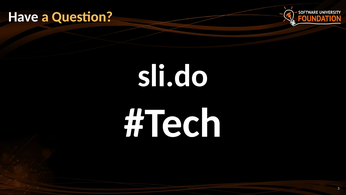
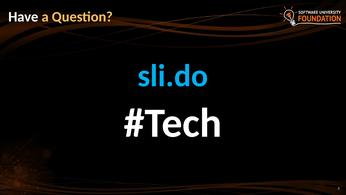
sli.do colour: white -> light blue
